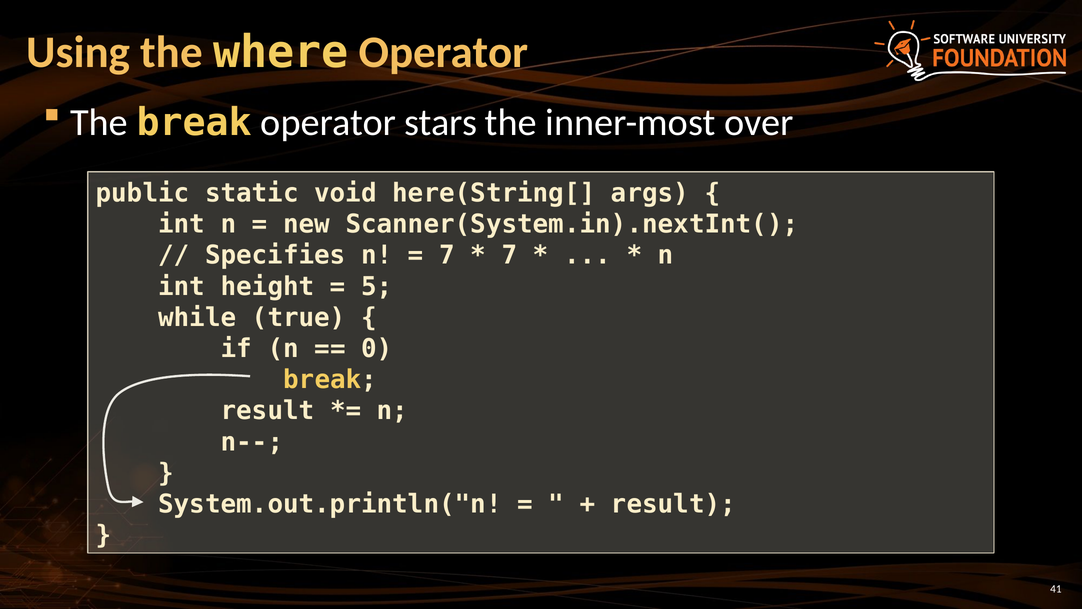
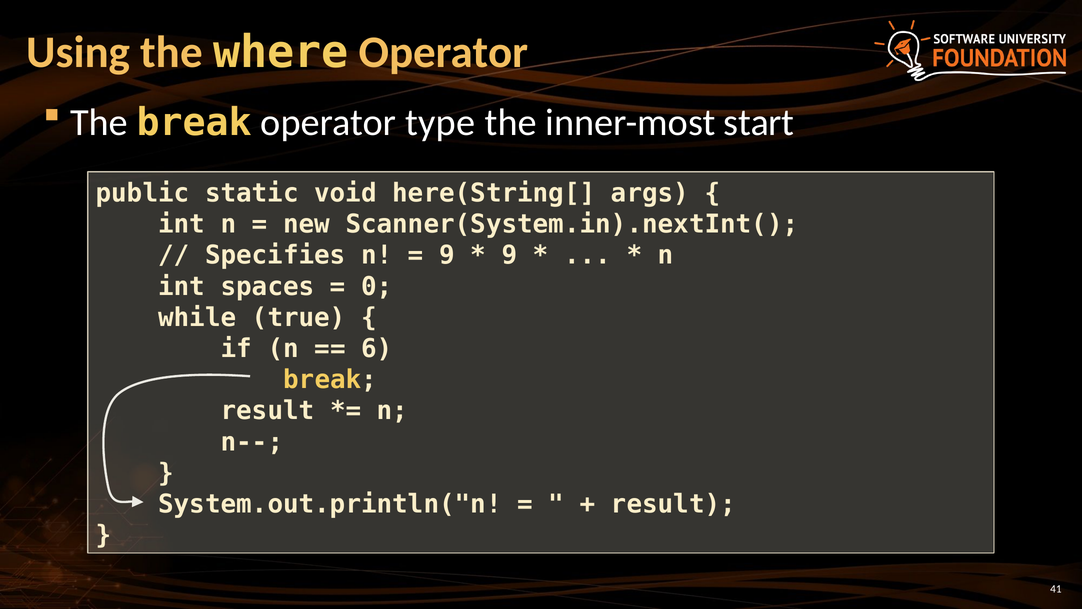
stars: stars -> type
over: over -> start
7 at (447, 255): 7 -> 9
7 at (510, 255): 7 -> 9
height: height -> spaces
5: 5 -> 0
0: 0 -> 6
